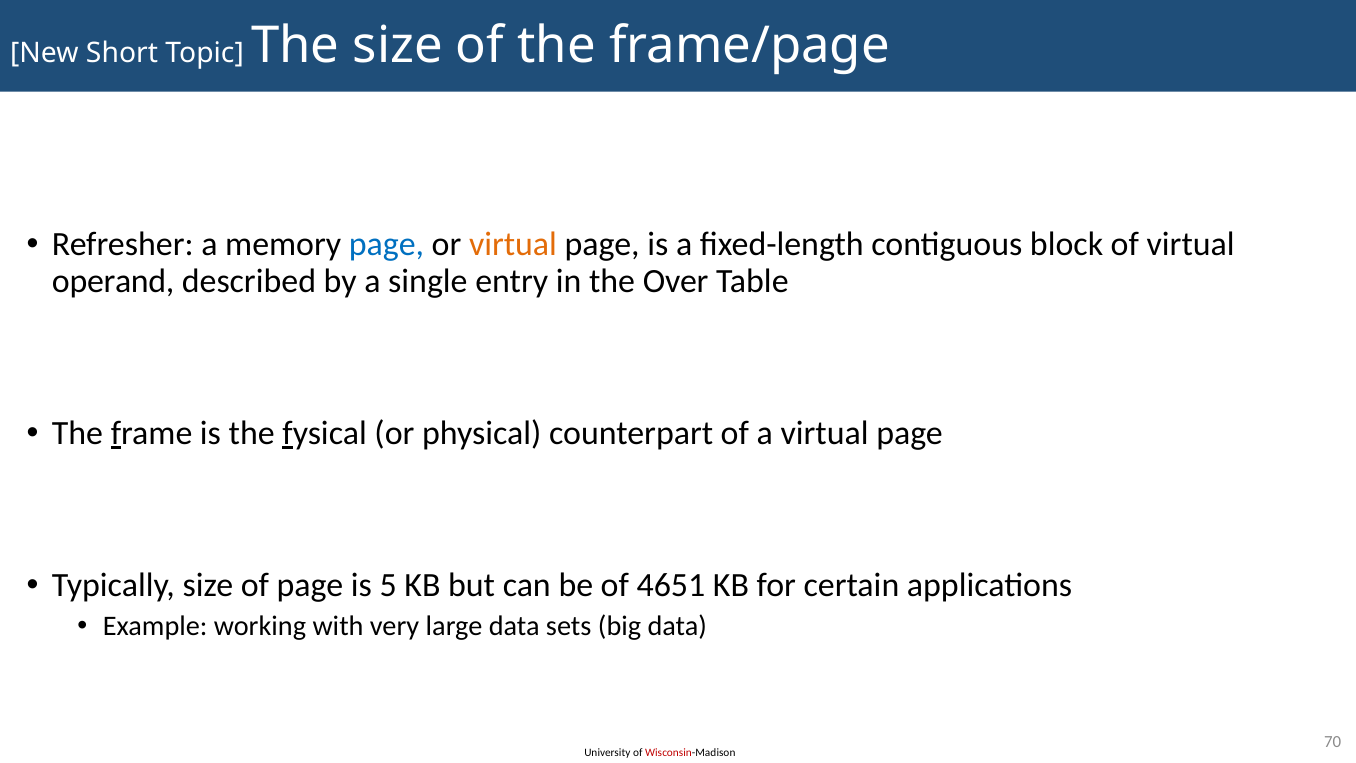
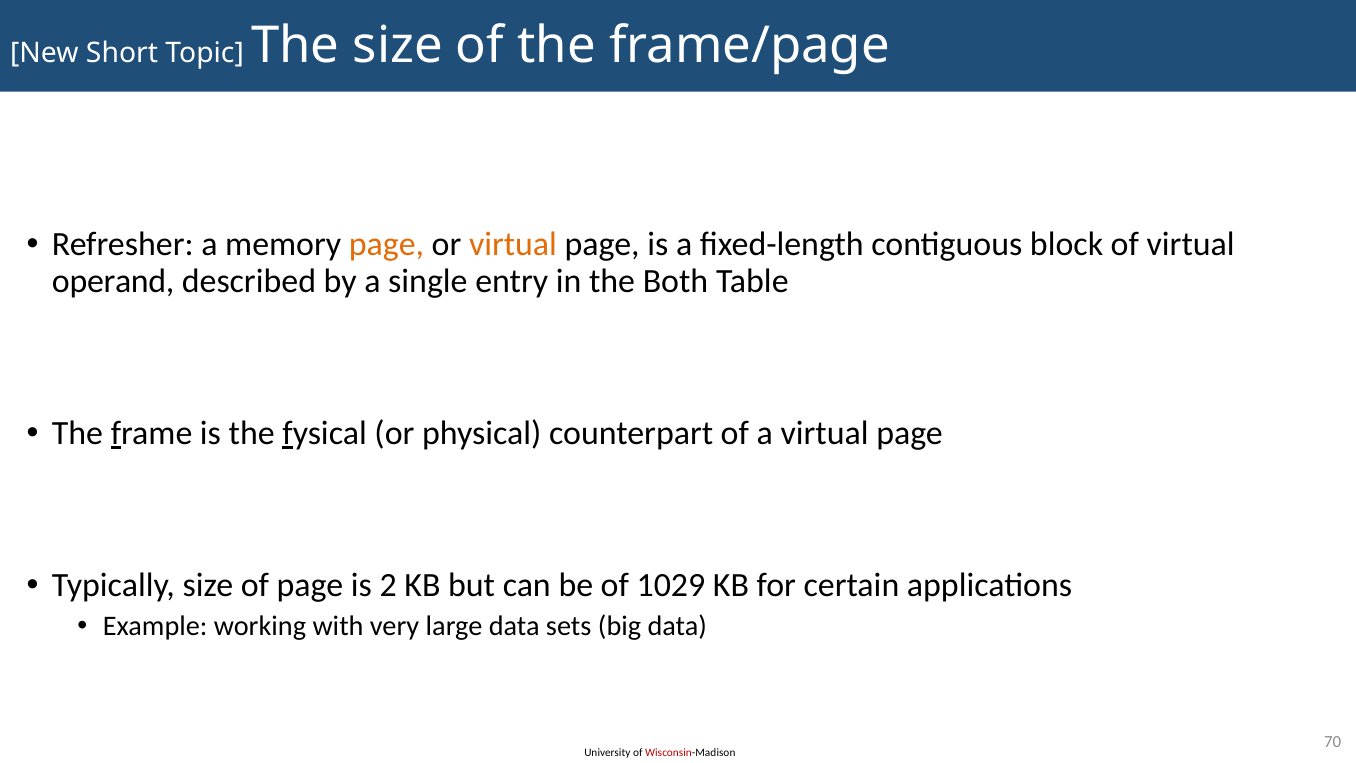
page at (387, 244) colour: blue -> orange
Over: Over -> Both
5: 5 -> 2
4651: 4651 -> 1029
